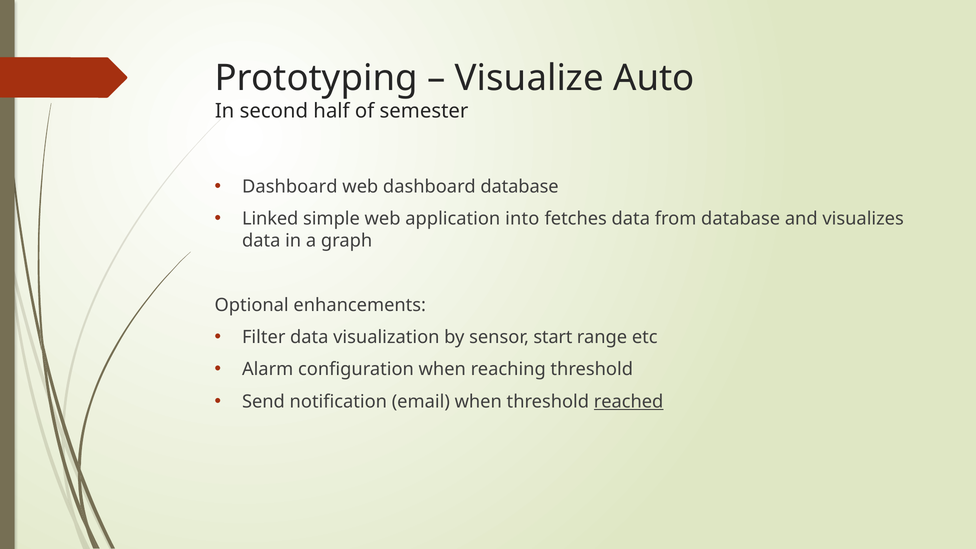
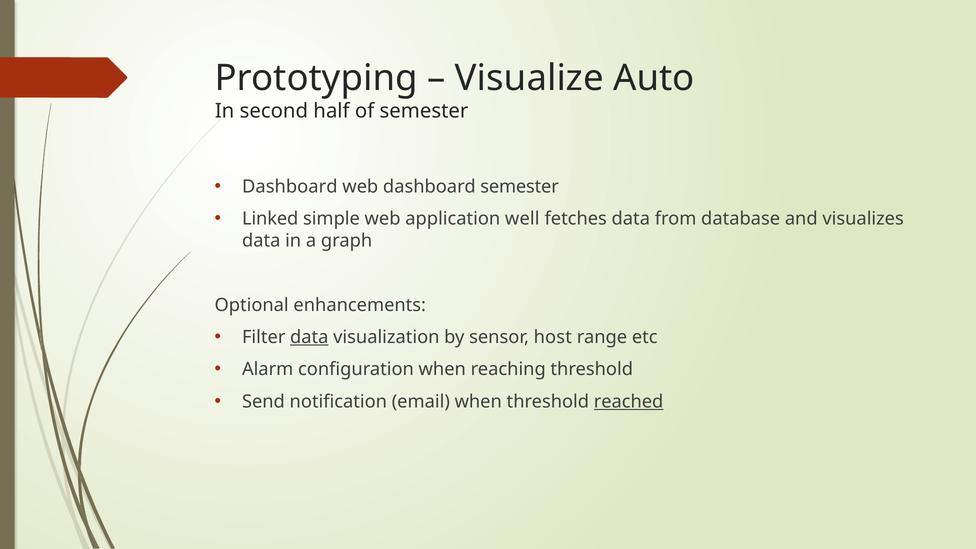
dashboard database: database -> semester
into: into -> well
data at (309, 337) underline: none -> present
start: start -> host
